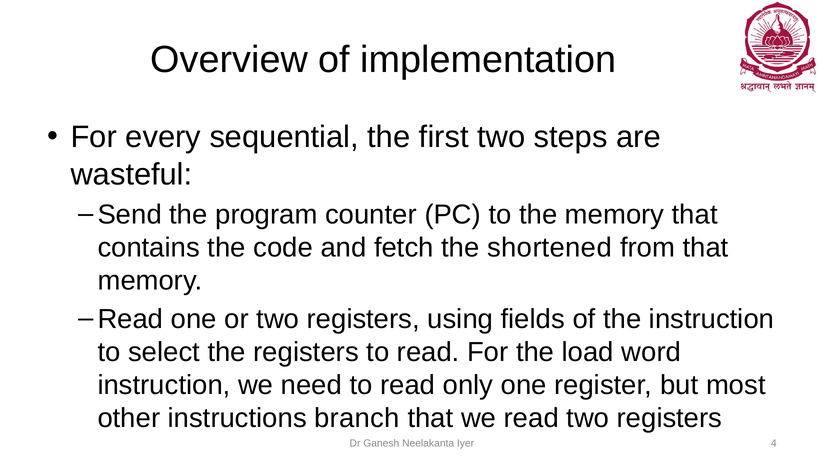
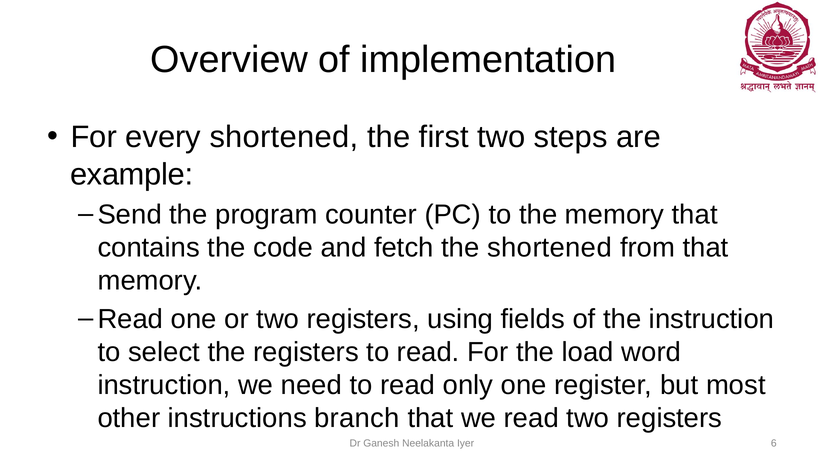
every sequential: sequential -> shortened
wasteful: wasteful -> example
4: 4 -> 6
